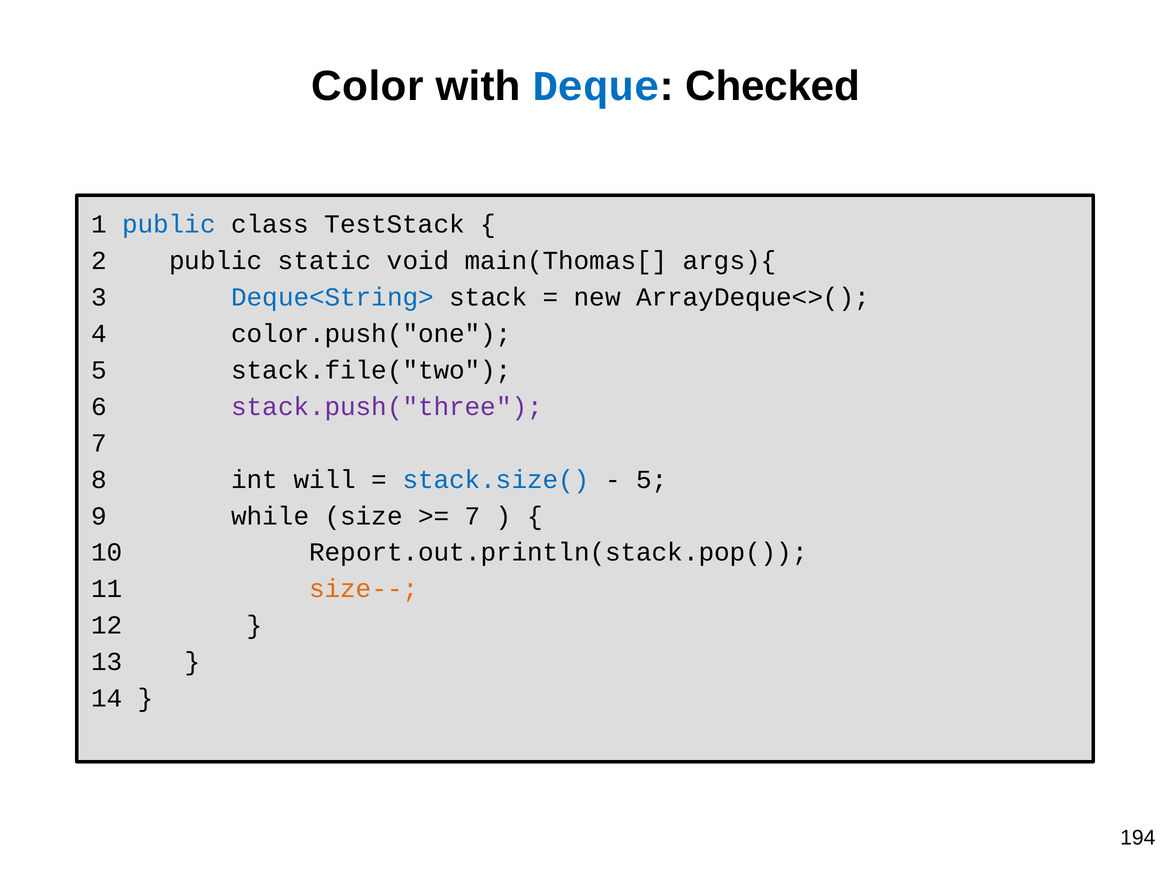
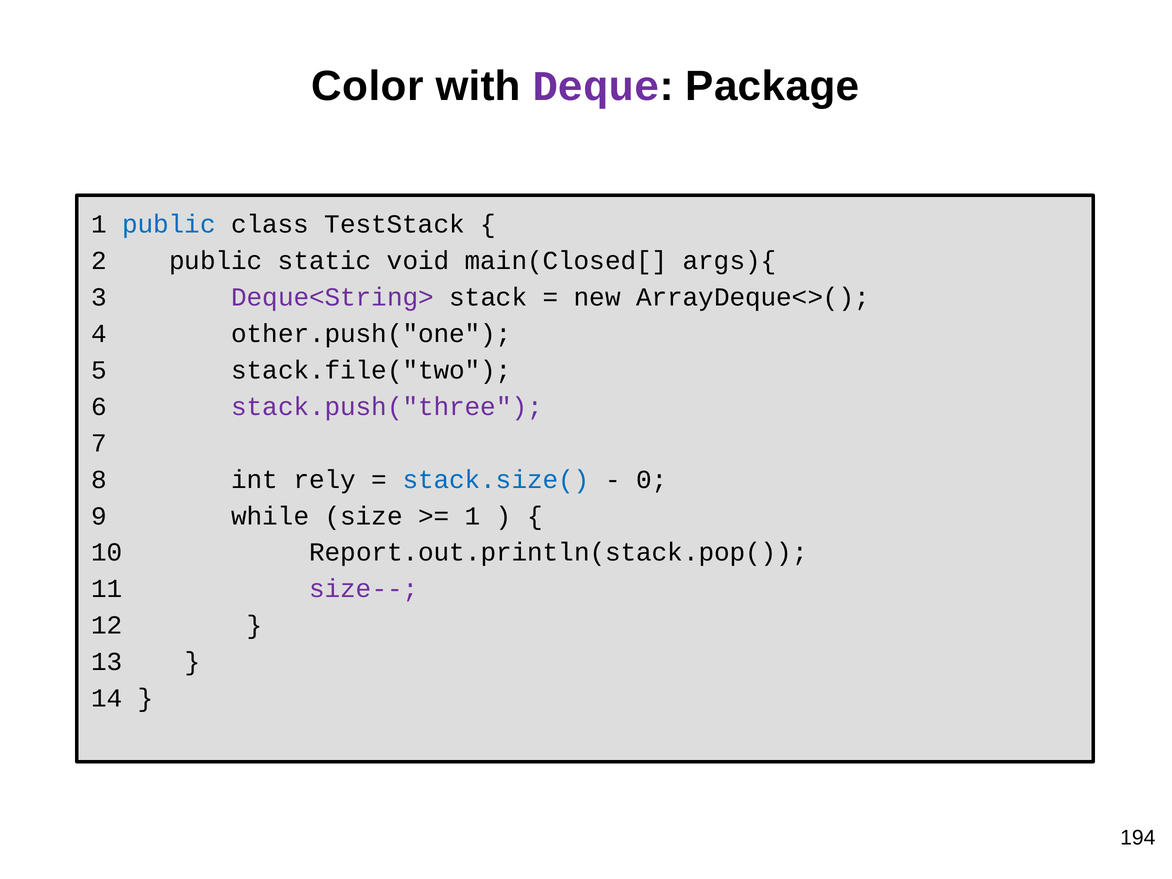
Deque colour: blue -> purple
Checked: Checked -> Package
main(Thomas[: main(Thomas[ -> main(Closed[
Deque<String> colour: blue -> purple
color.push("one: color.push("one -> other.push("one
will: will -> rely
5 at (652, 479): 5 -> 0
7 at (473, 516): 7 -> 1
size-- colour: orange -> purple
